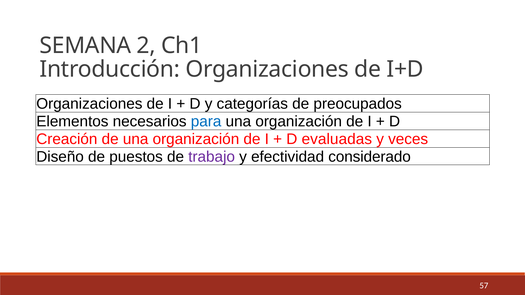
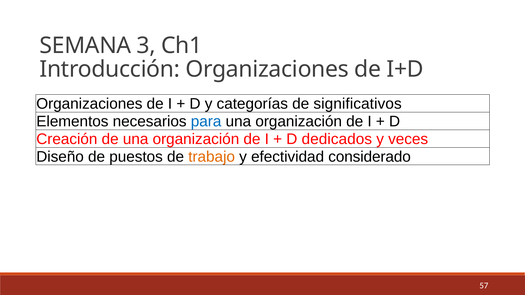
2: 2 -> 3
preocupados: preocupados -> significativos
evaluadas: evaluadas -> dedicados
trabajo colour: purple -> orange
